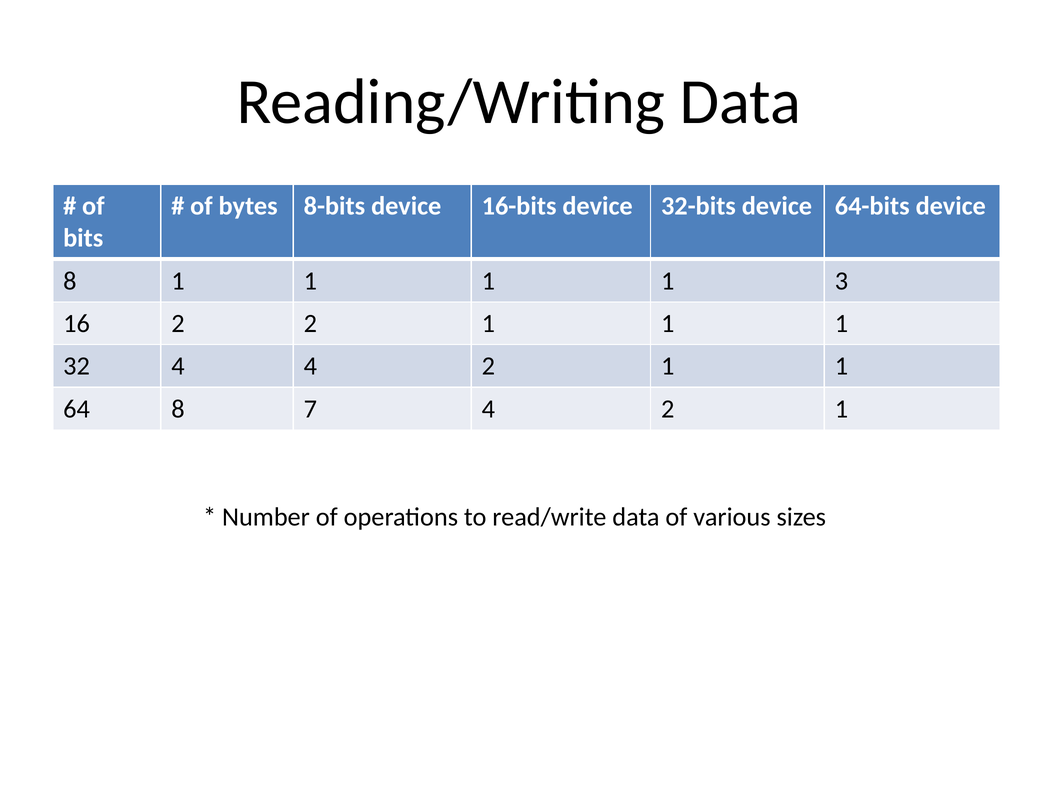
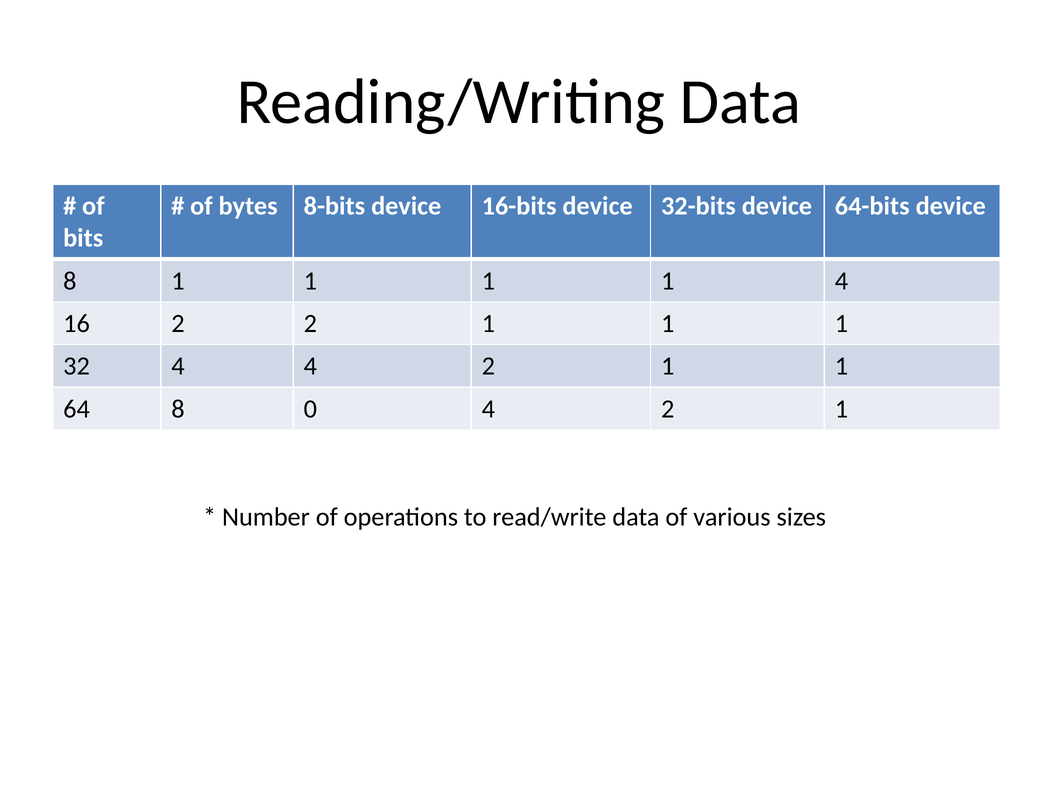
1 3: 3 -> 4
7: 7 -> 0
